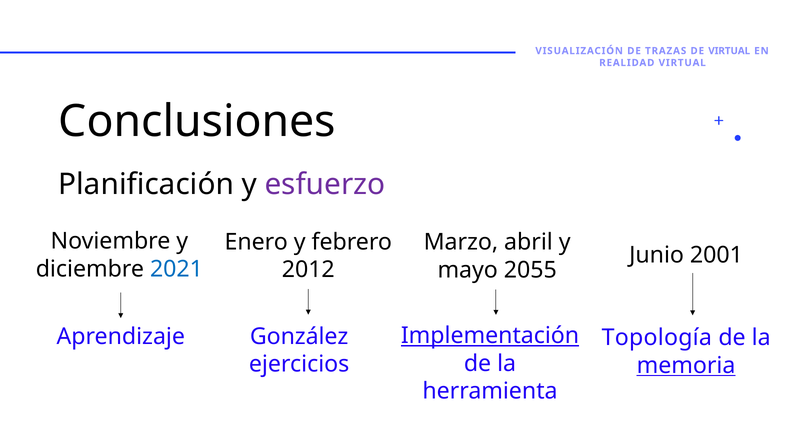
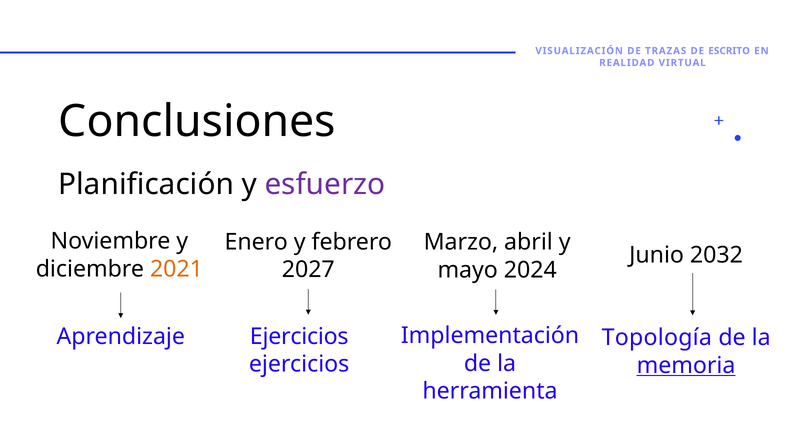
DE VIRTUAL: VIRTUAL -> ESCRITO
2001: 2001 -> 2032
2021 colour: blue -> orange
2012: 2012 -> 2027
2055: 2055 -> 2024
Implementación underline: present -> none
Aprendizaje González: González -> Ejercicios
